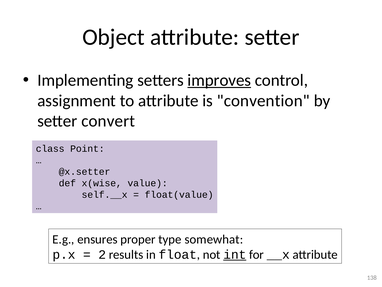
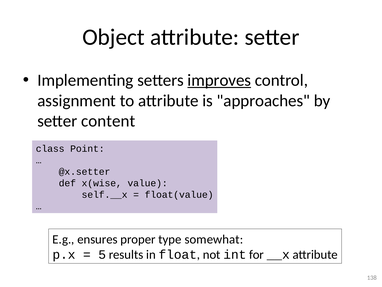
convention: convention -> approaches
convert: convert -> content
2: 2 -> 5
int underline: present -> none
